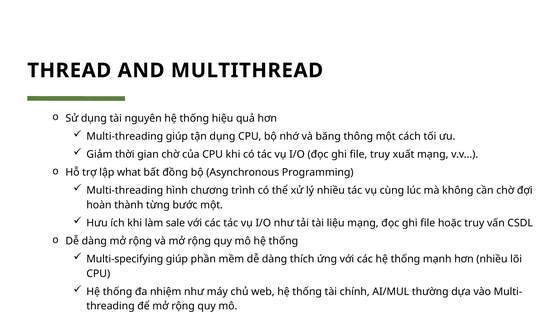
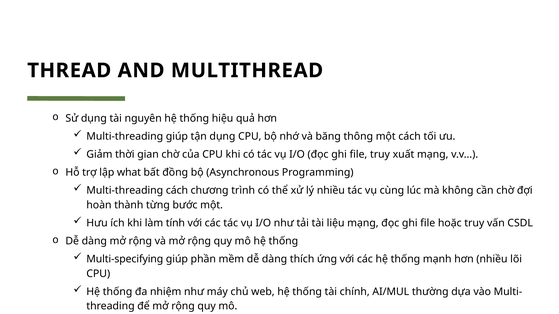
Multi-threading hình: hình -> cách
sale: sale -> tính
